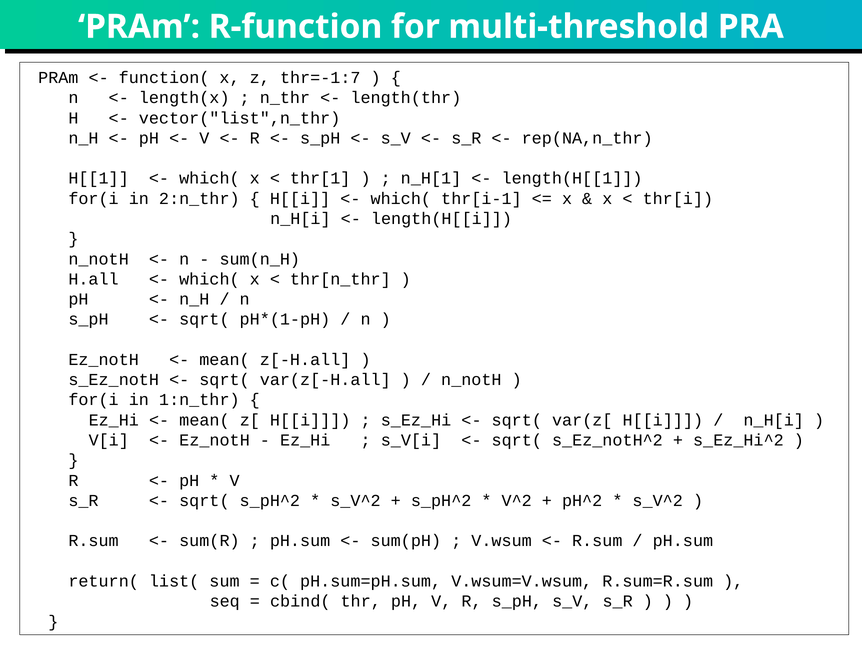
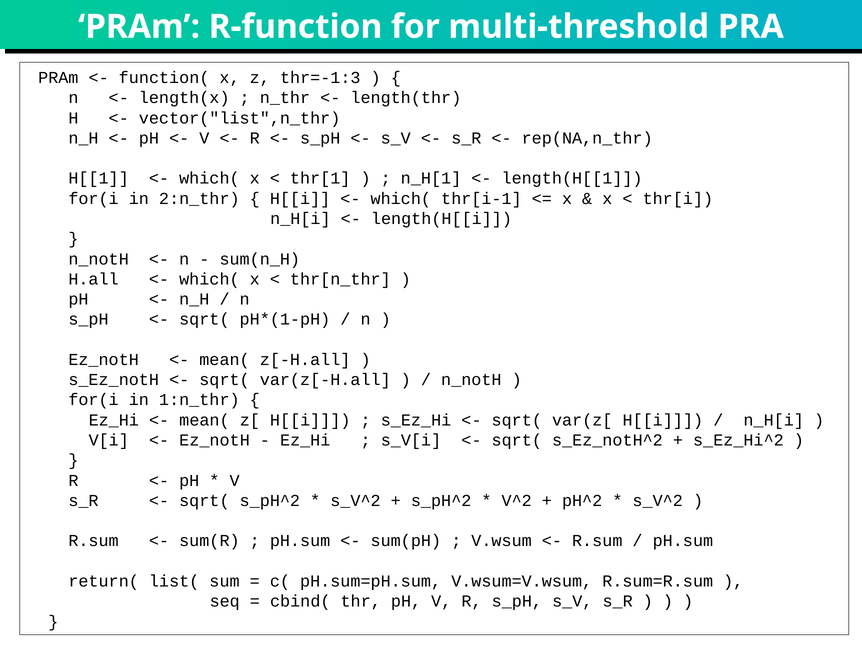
thr=-1:7: thr=-1:7 -> thr=-1:3
